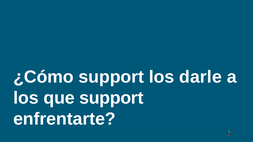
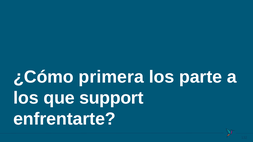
¿Cómo support: support -> primera
darle: darle -> parte
